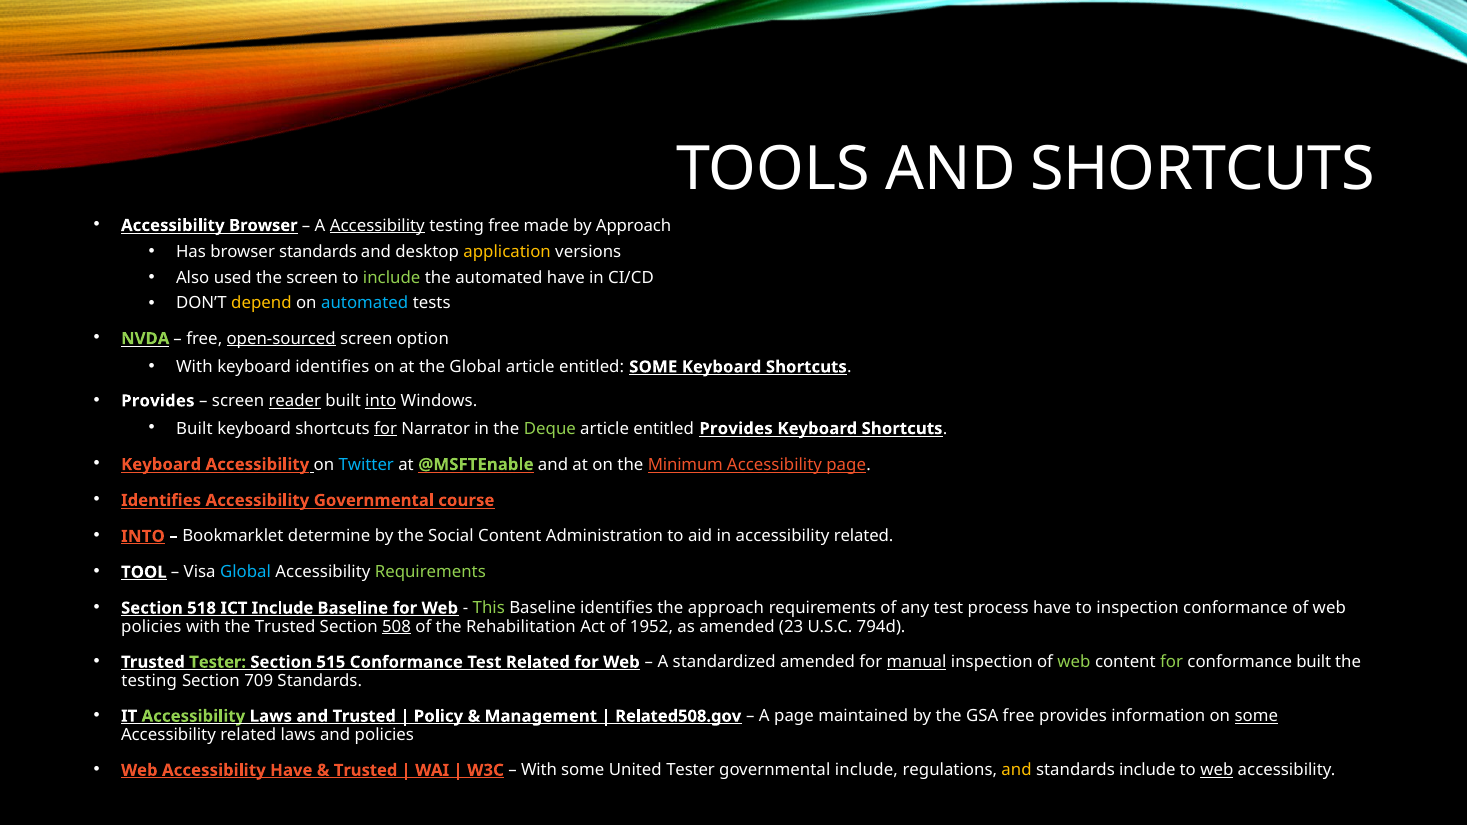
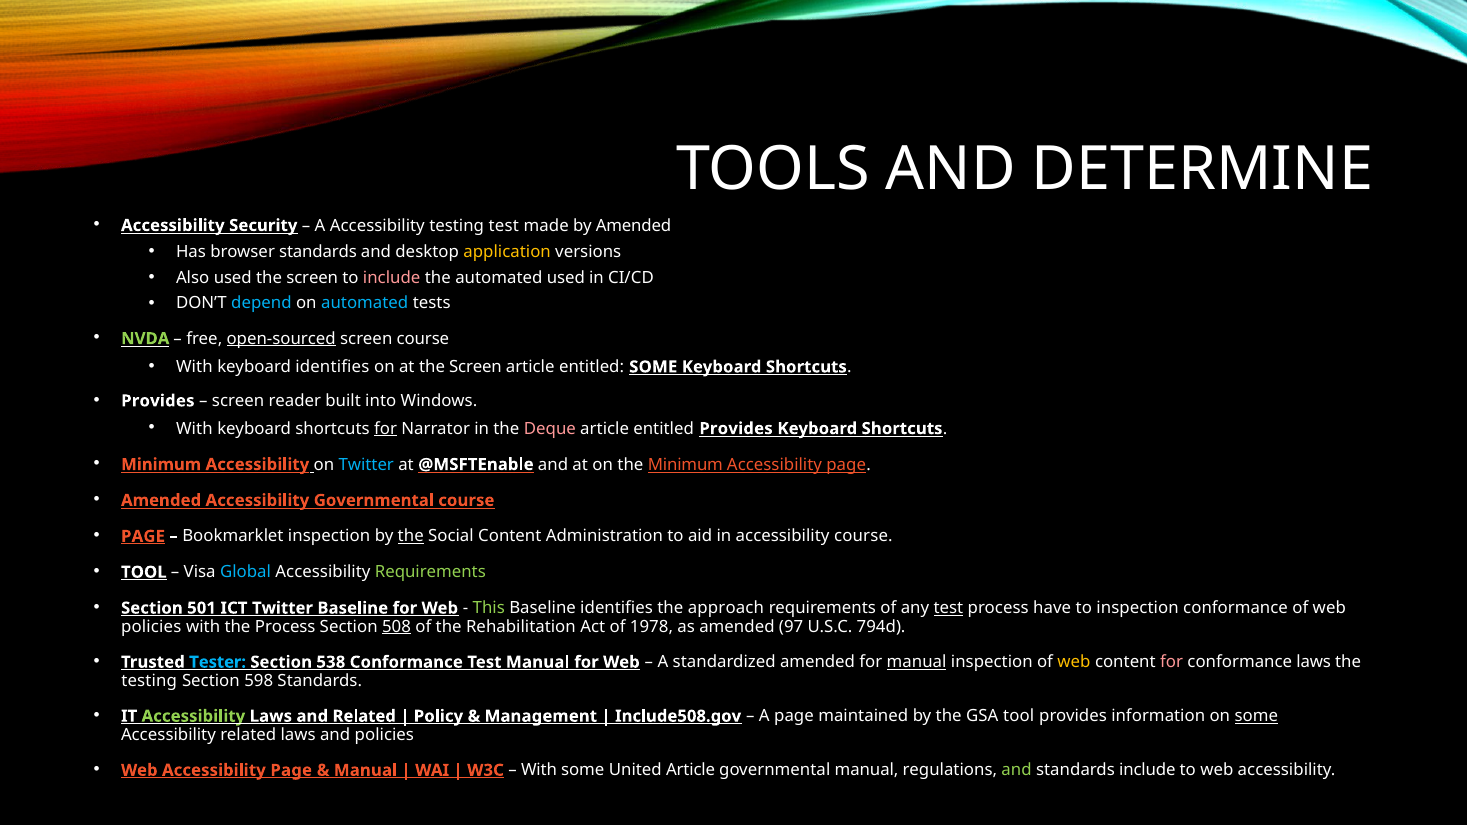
AND SHORTCUTS: SHORTCUTS -> DETERMINE
Accessibility Browser: Browser -> Security
Accessibility at (377, 226) underline: present -> none
testing free: free -> test
by Approach: Approach -> Amended
include at (392, 278) colour: light green -> pink
automated have: have -> used
depend colour: yellow -> light blue
screen option: option -> course
at the Global: Global -> Screen
reader underline: present -> none
into at (381, 401) underline: present -> none
Built at (194, 429): Built -> With
Deque colour: light green -> pink
Keyboard at (161, 465): Keyboard -> Minimum
@MSFTEnable colour: light green -> white
Identifies at (161, 500): Identifies -> Amended
INTO at (143, 536): INTO -> PAGE
Bookmarklet determine: determine -> inspection
the at (411, 536) underline: none -> present
in accessibility related: related -> course
518: 518 -> 501
ICT Include: Include -> Twitter
test at (948, 608) underline: none -> present
the Trusted: Trusted -> Process
1952: 1952 -> 1978
23: 23 -> 97
Tester at (218, 662) colour: light green -> light blue
515: 515 -> 538
Test Related: Related -> Manual
web at (1074, 662) colour: light green -> yellow
for at (1172, 662) colour: light green -> pink
conformance built: built -> laws
709: 709 -> 598
and Trusted: Trusted -> Related
Related508.gov: Related508.gov -> Include508.gov
GSA free: free -> tool
Web Accessibility Have: Have -> Page
Trusted at (366, 770): Trusted -> Manual
United Tester: Tester -> Article
governmental include: include -> manual
and at (1017, 770) colour: yellow -> light green
web at (1217, 770) underline: present -> none
